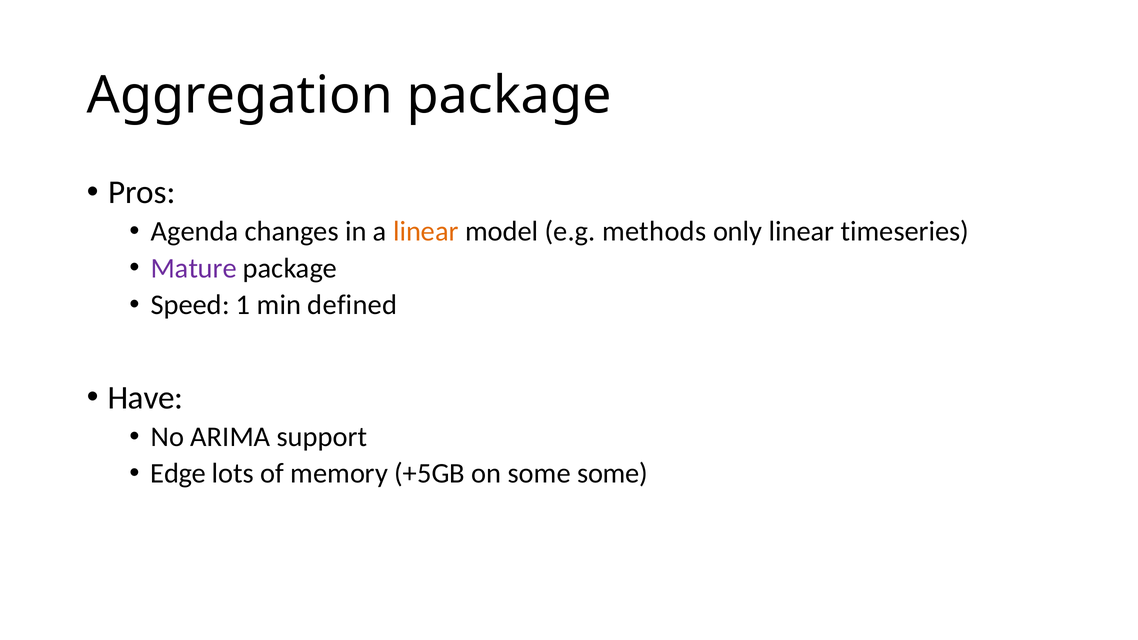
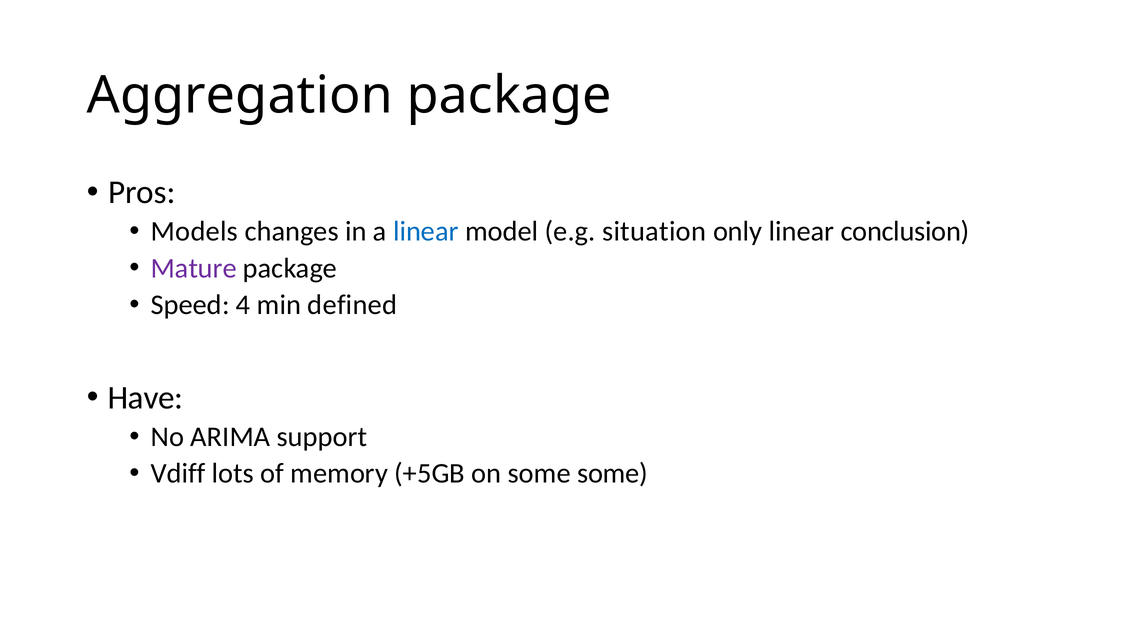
Agenda: Agenda -> Models
linear at (426, 232) colour: orange -> blue
methods: methods -> situation
timeseries: timeseries -> conclusion
1: 1 -> 4
Edge: Edge -> Vdiff
